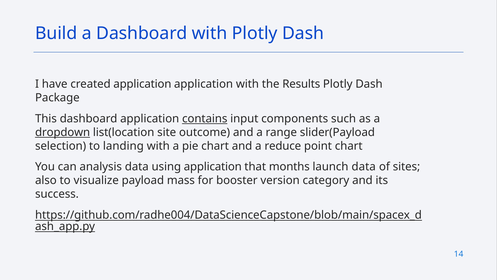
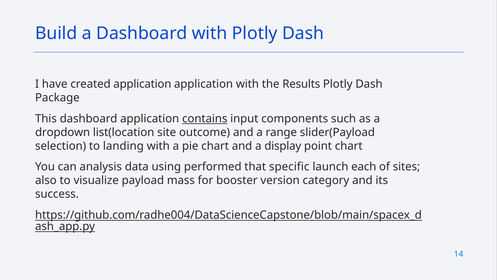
dropdown underline: present -> none
reduce: reduce -> display
using application: application -> performed
months: months -> specific
launch data: data -> each
